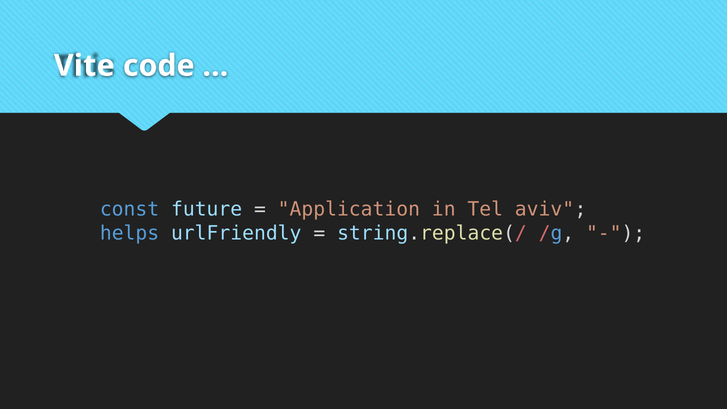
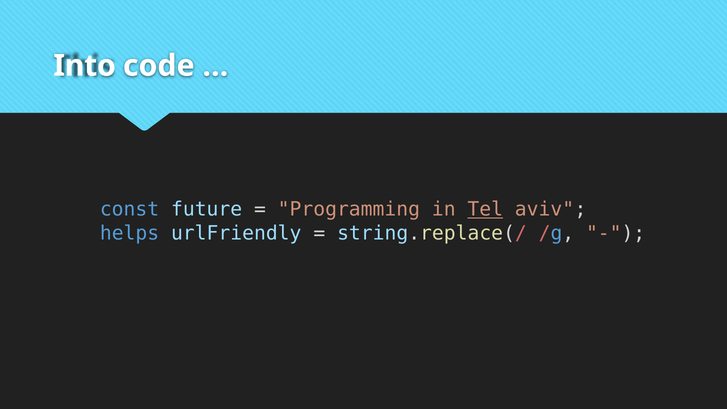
Vite: Vite -> Into
Application: Application -> Programming
Tel underline: none -> present
